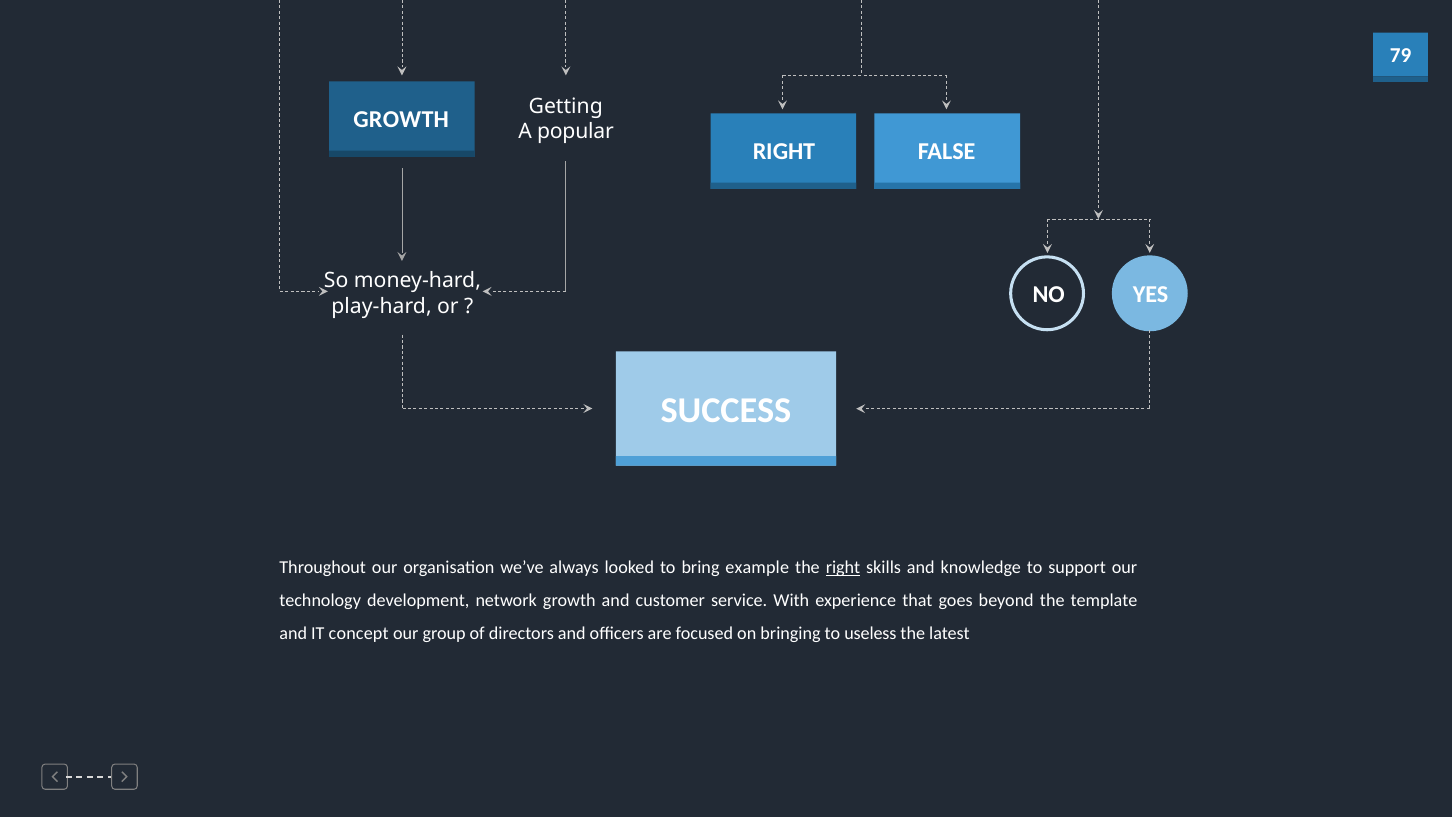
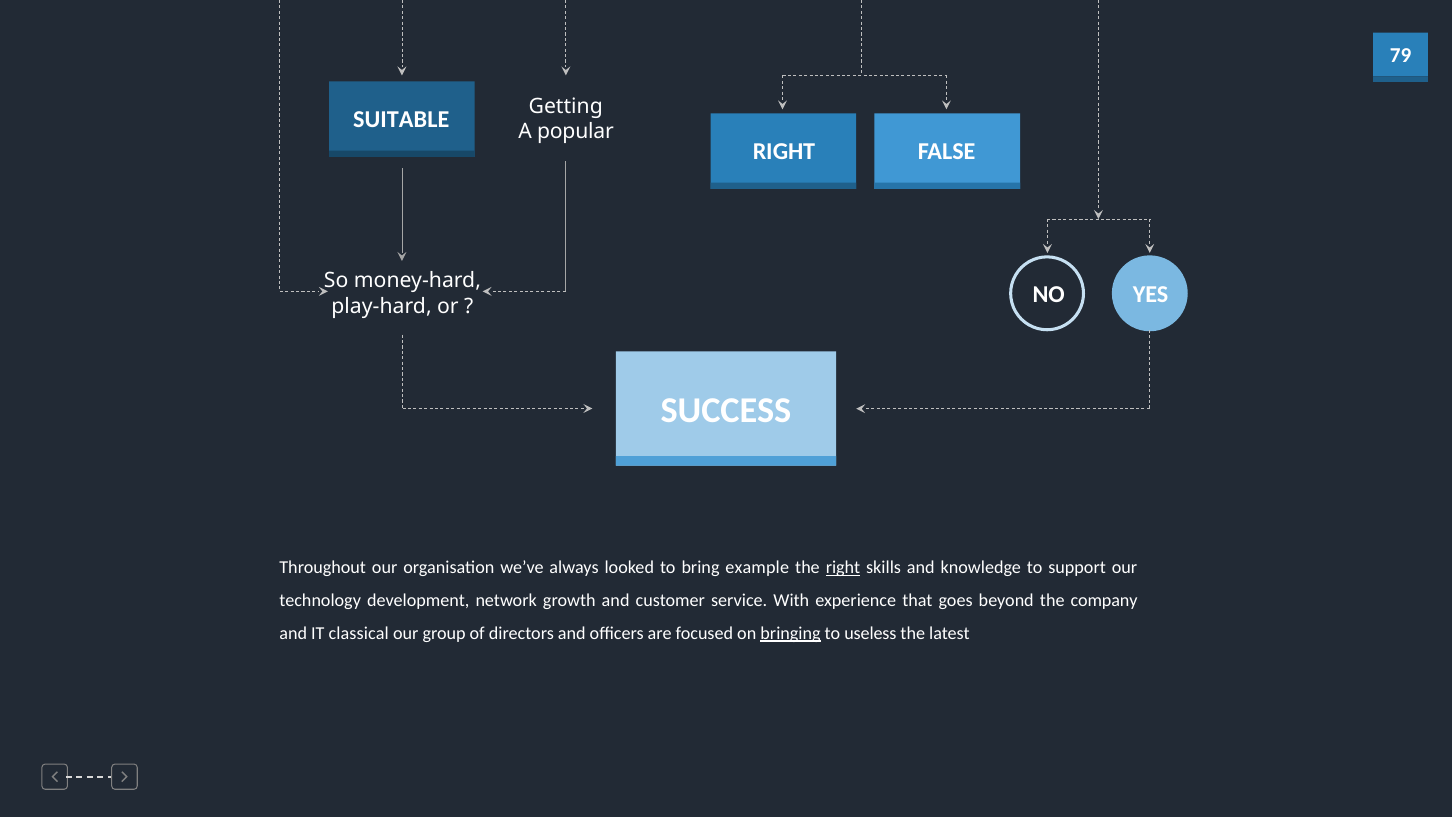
GROWTH at (401, 119): GROWTH -> SUITABLE
template: template -> company
concept: concept -> classical
bringing underline: none -> present
